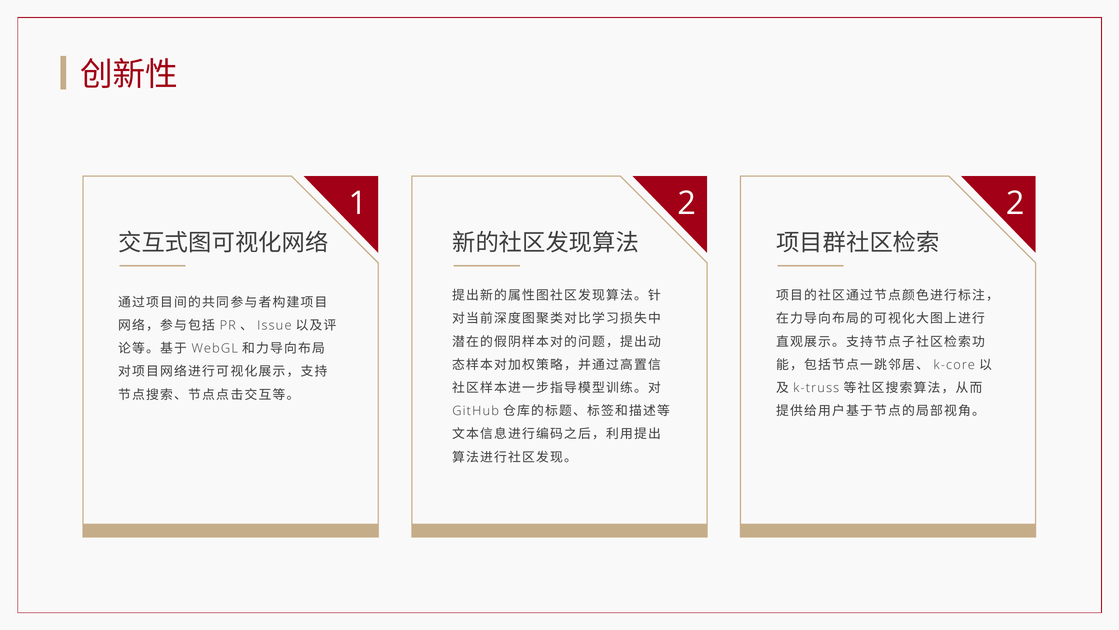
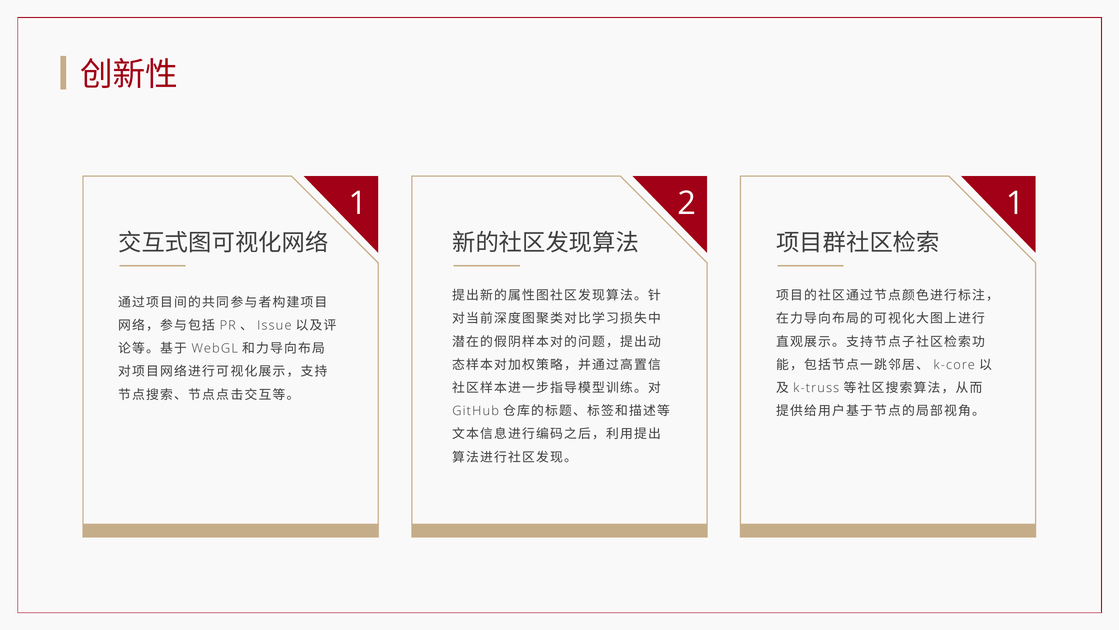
1 2: 2 -> 1
